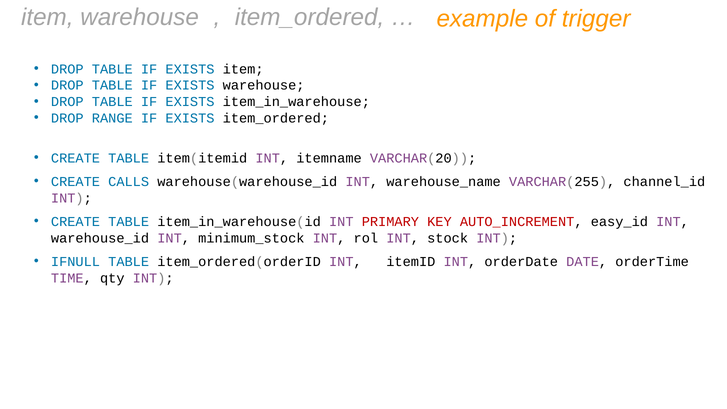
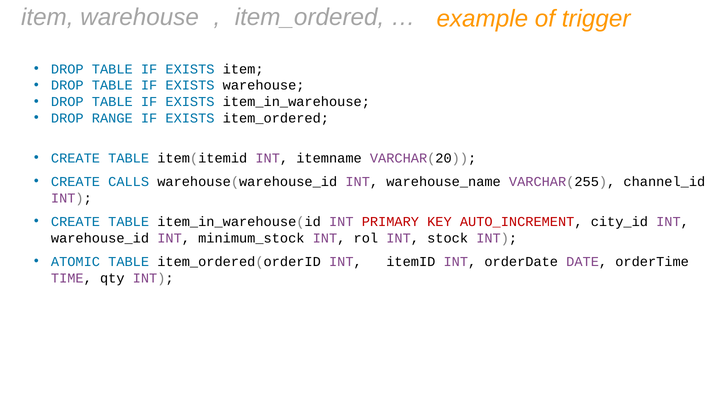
easy_id: easy_id -> city_id
IFNULL: IFNULL -> ATOMIC
